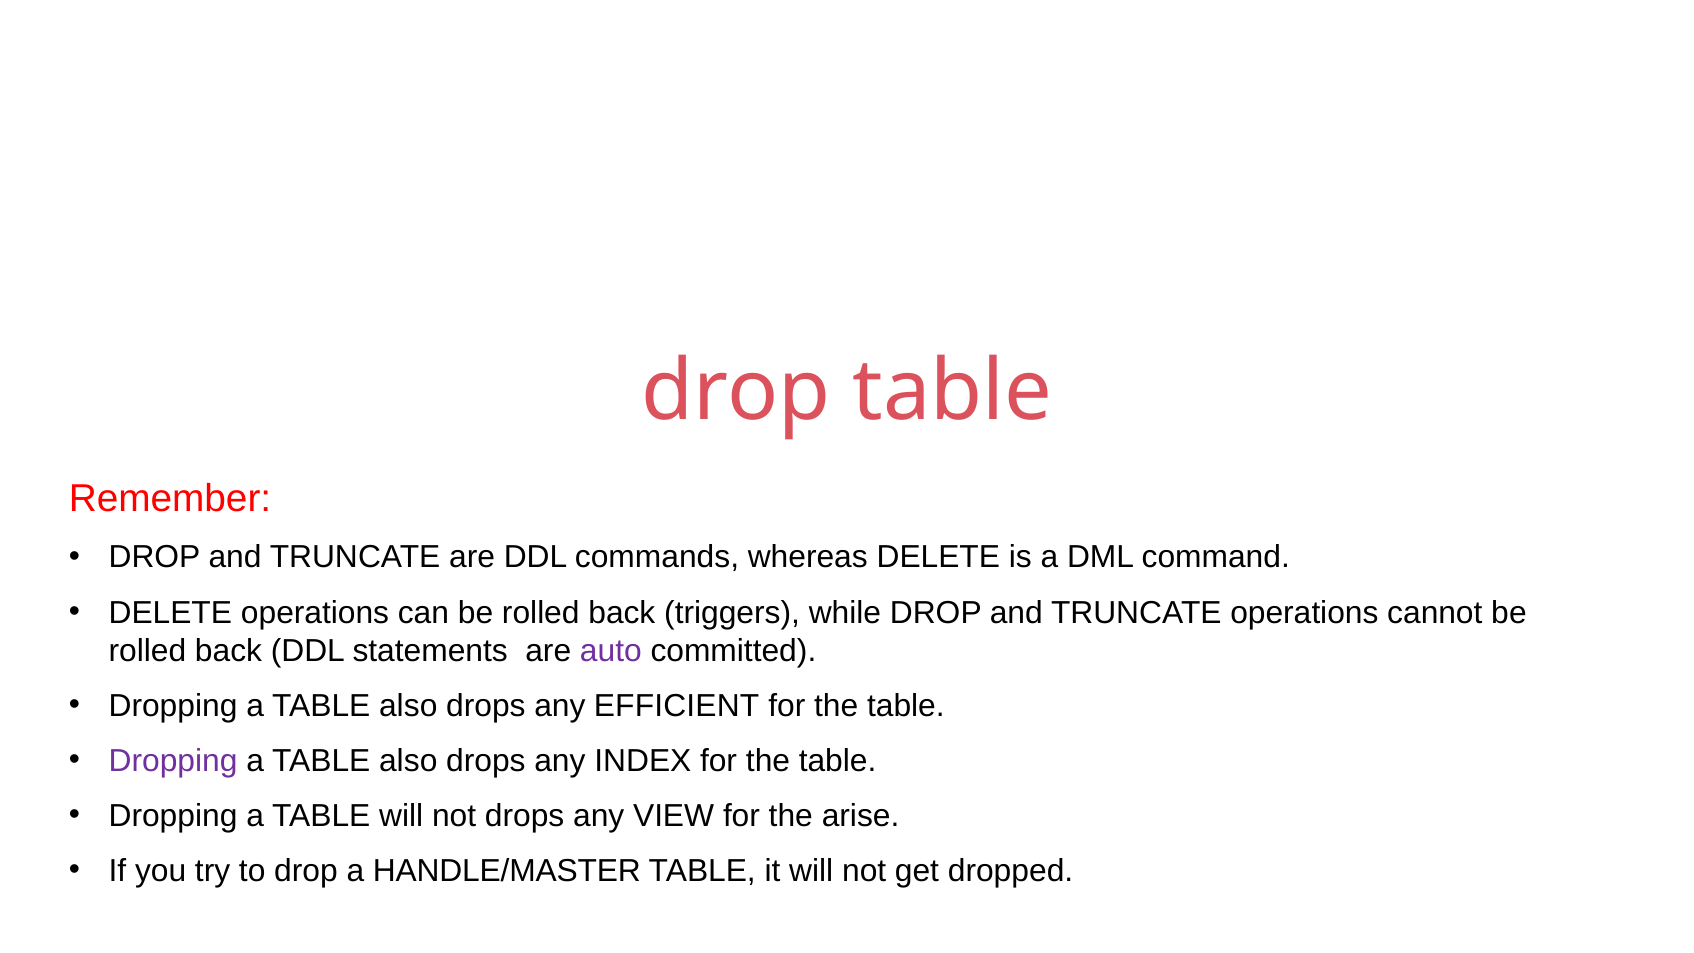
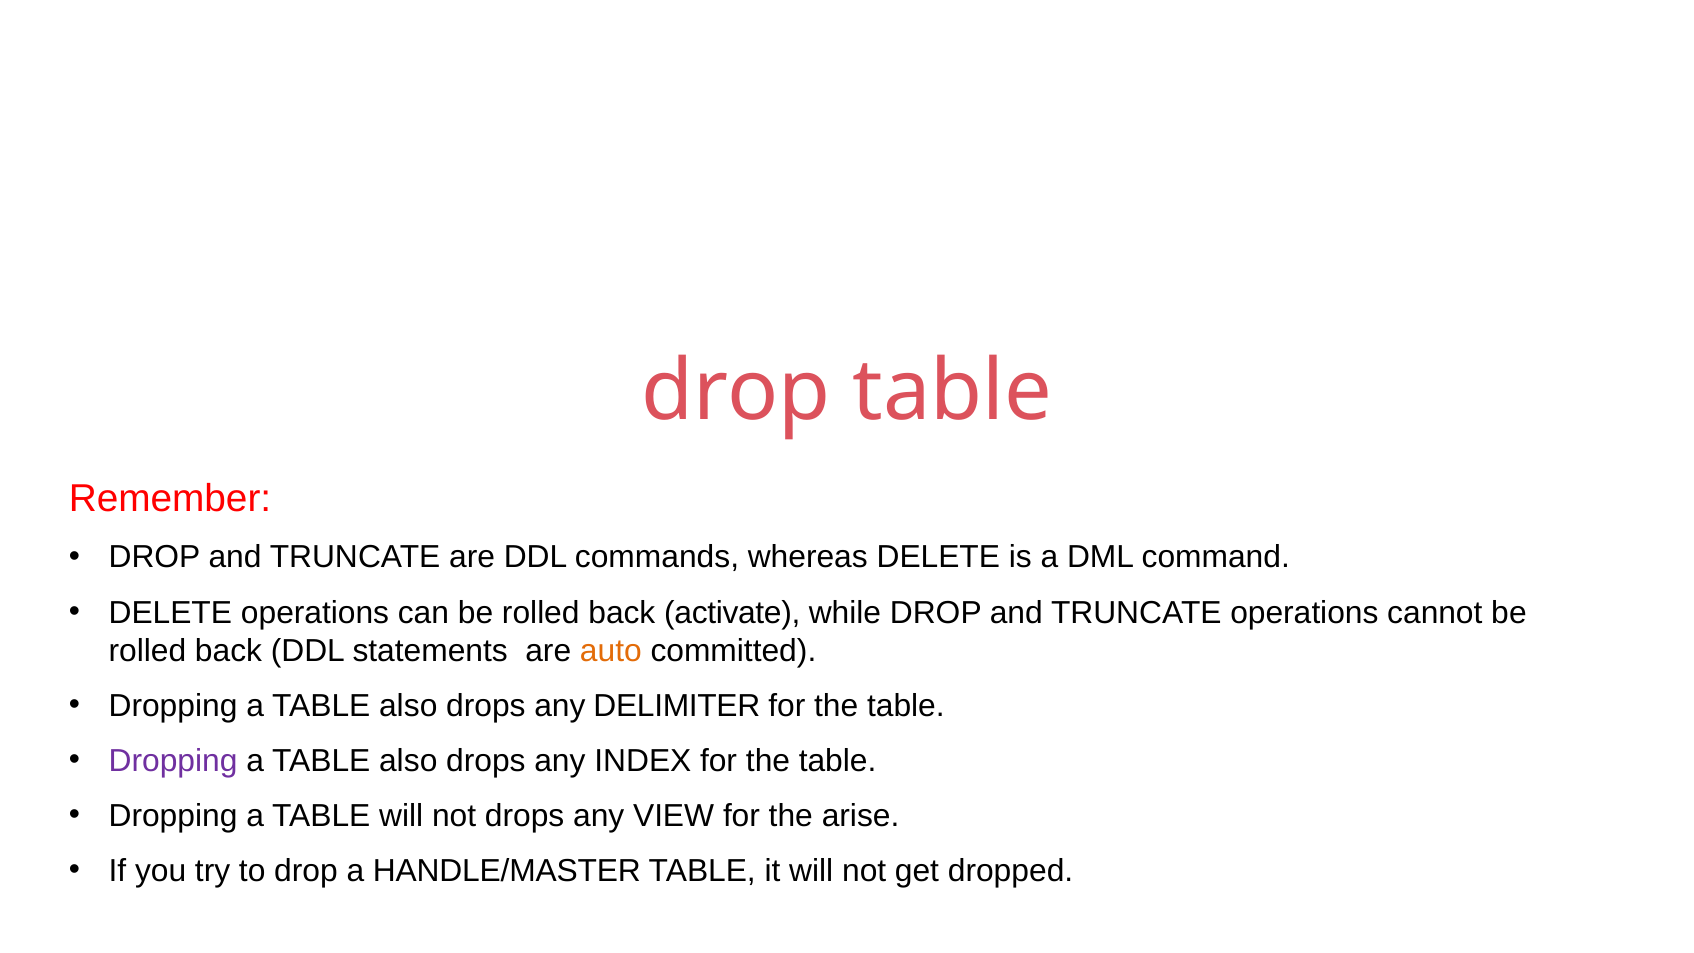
triggers: triggers -> activate
auto colour: purple -> orange
EFFICIENT: EFFICIENT -> DELIMITER
